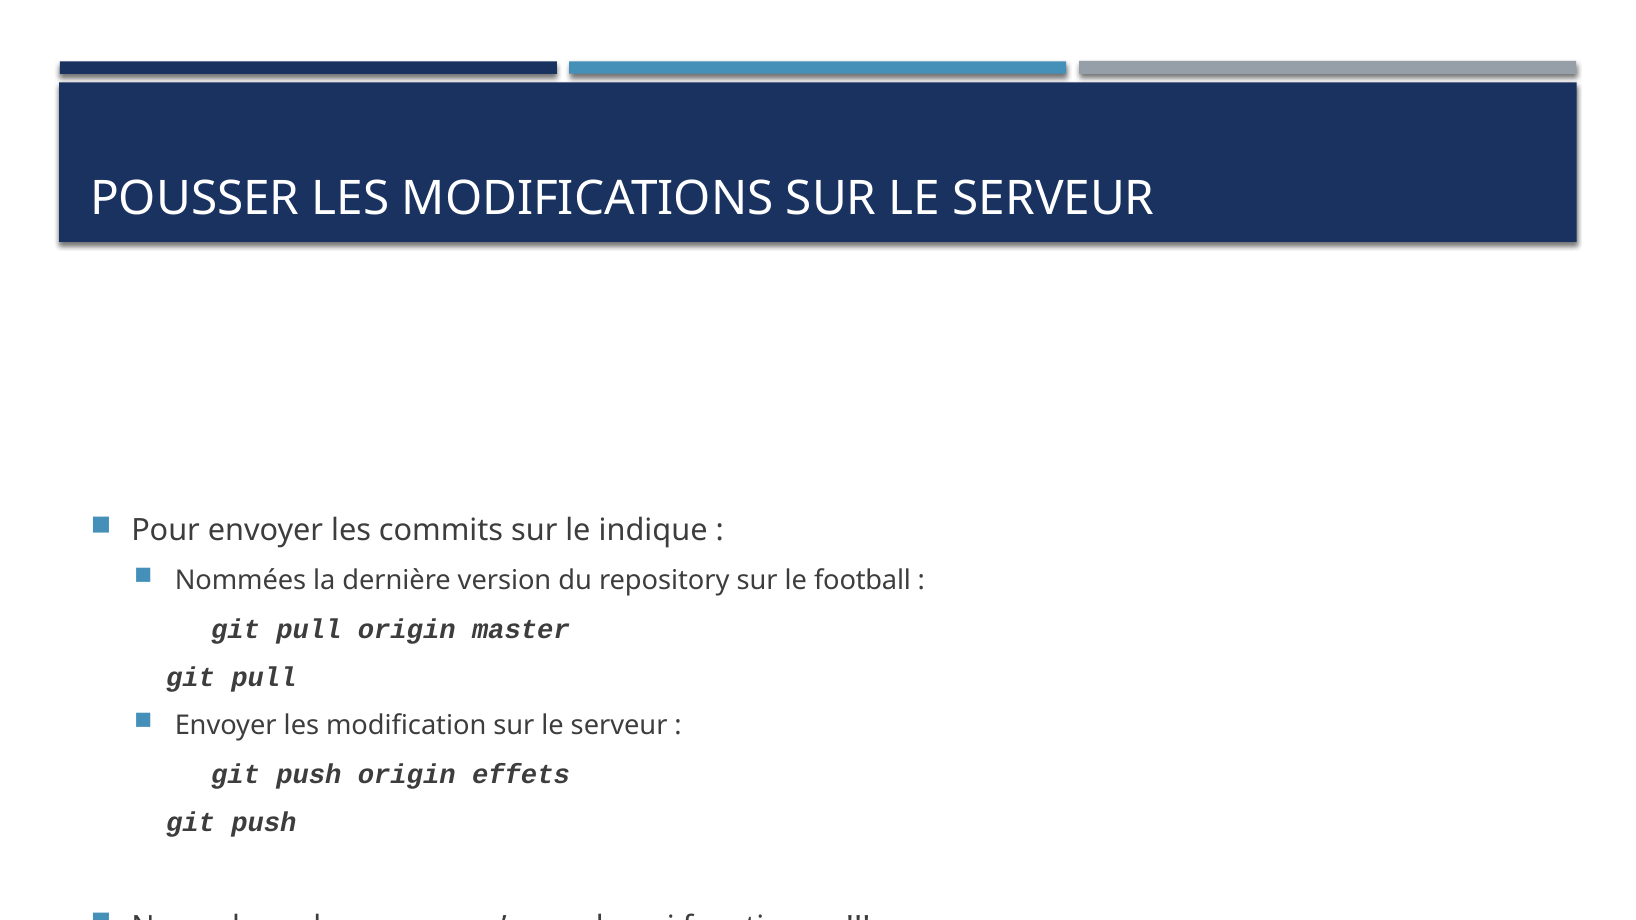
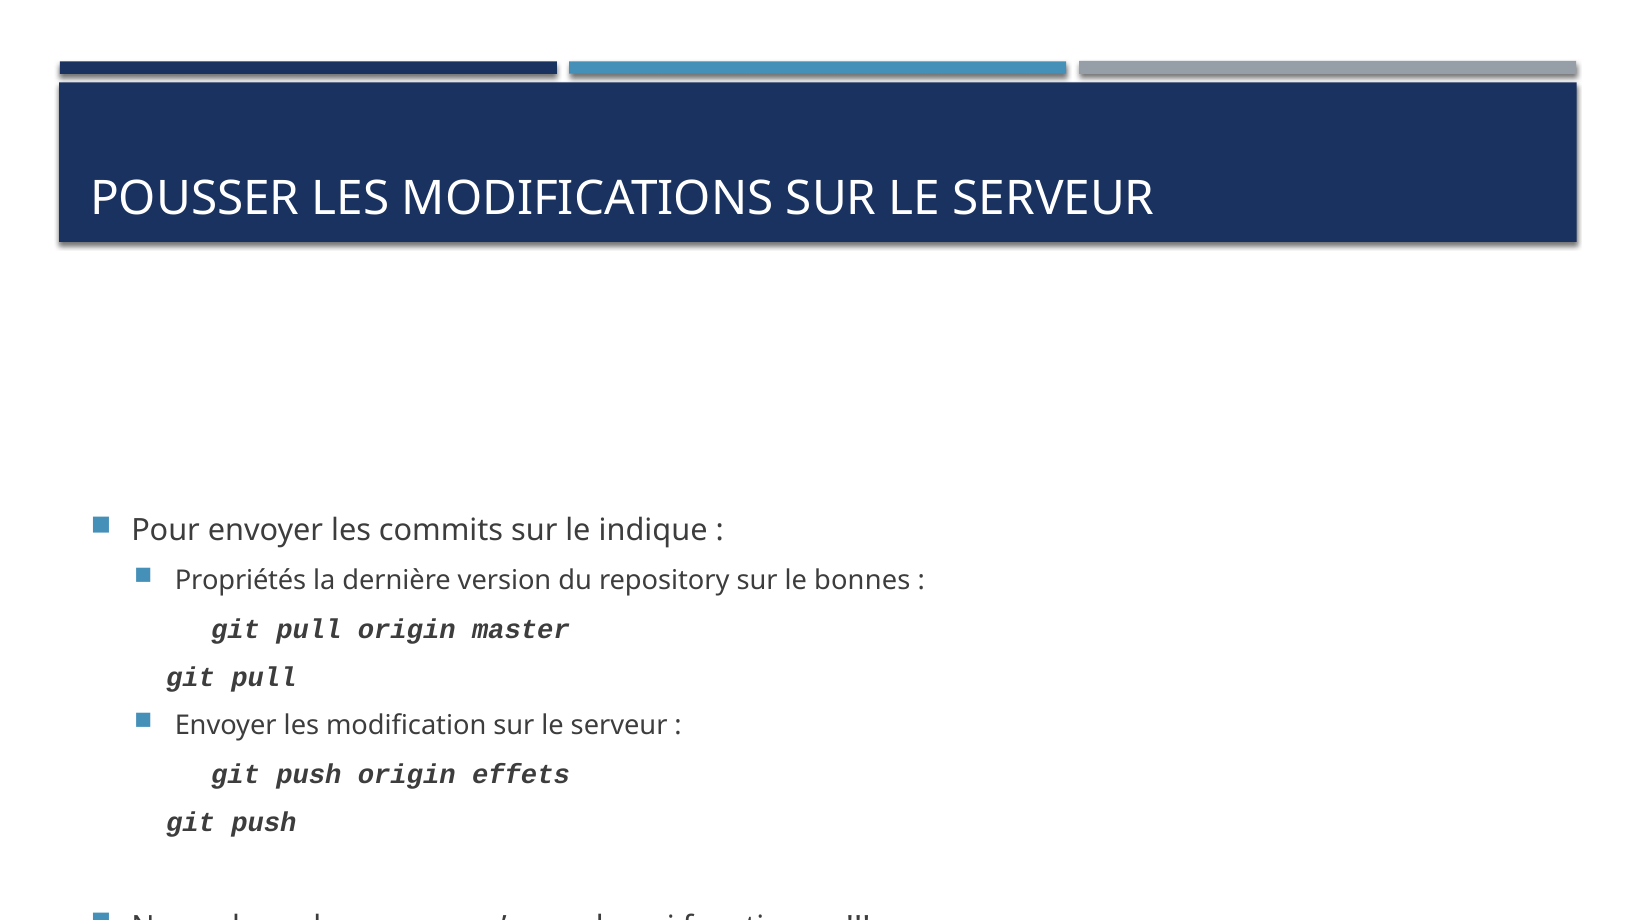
Nommées: Nommées -> Propriétés
football: football -> bonnes
